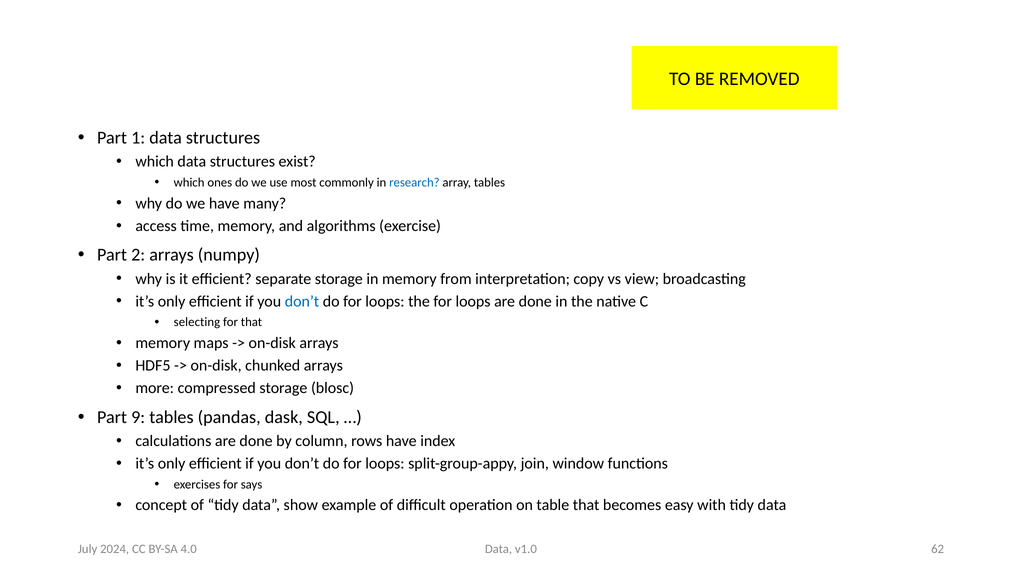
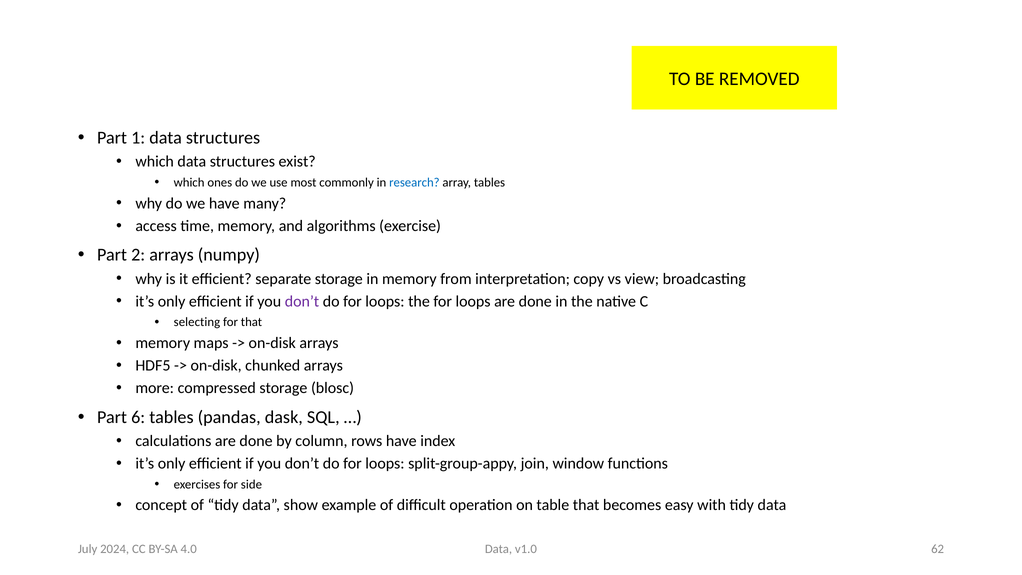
don’t at (302, 301) colour: blue -> purple
9: 9 -> 6
says: says -> side
